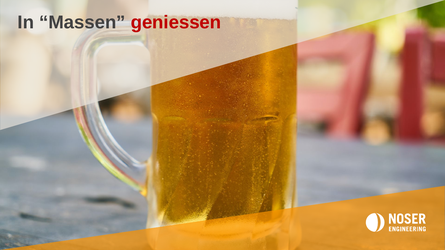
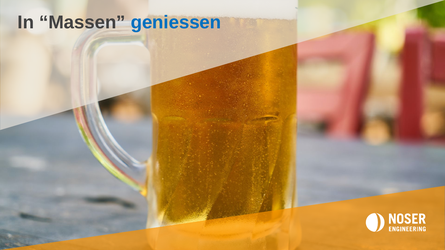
geniessen colour: red -> blue
